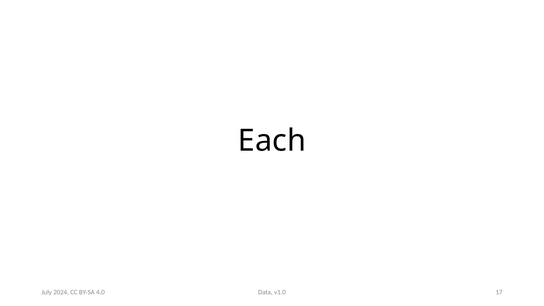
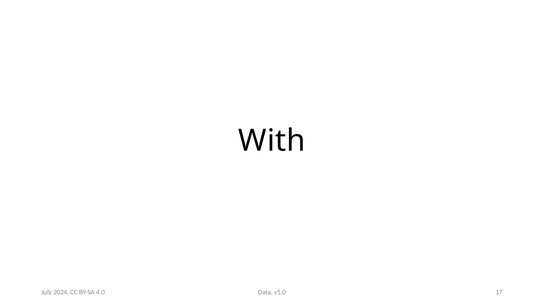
Each: Each -> With
